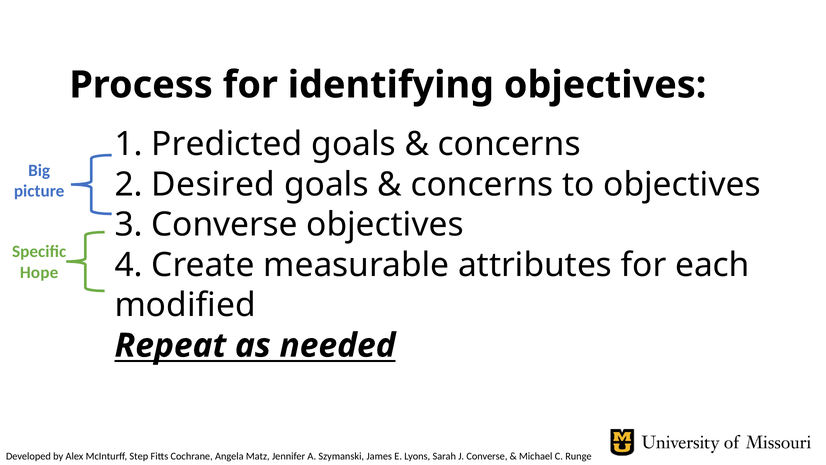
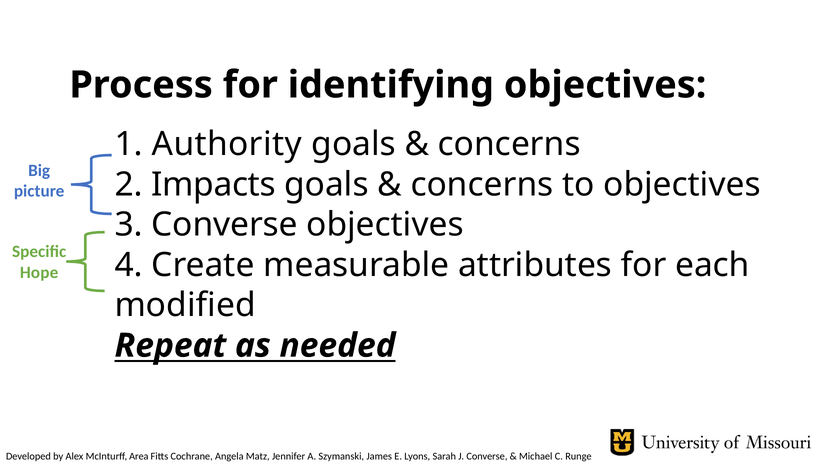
Predicted: Predicted -> Authority
Desired: Desired -> Impacts
Step: Step -> Area
